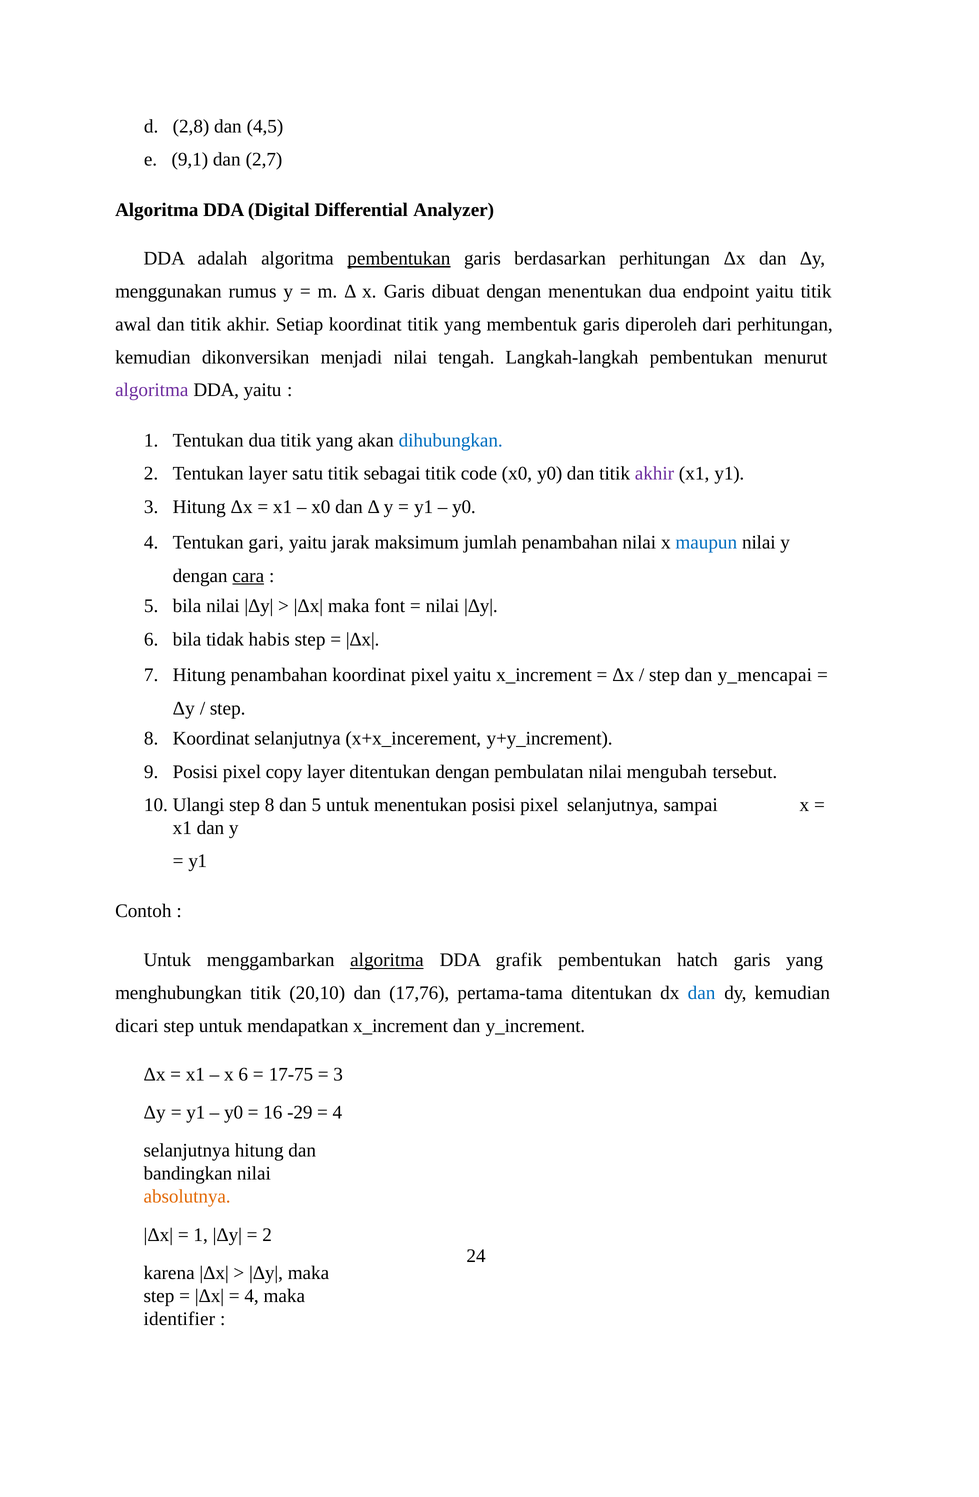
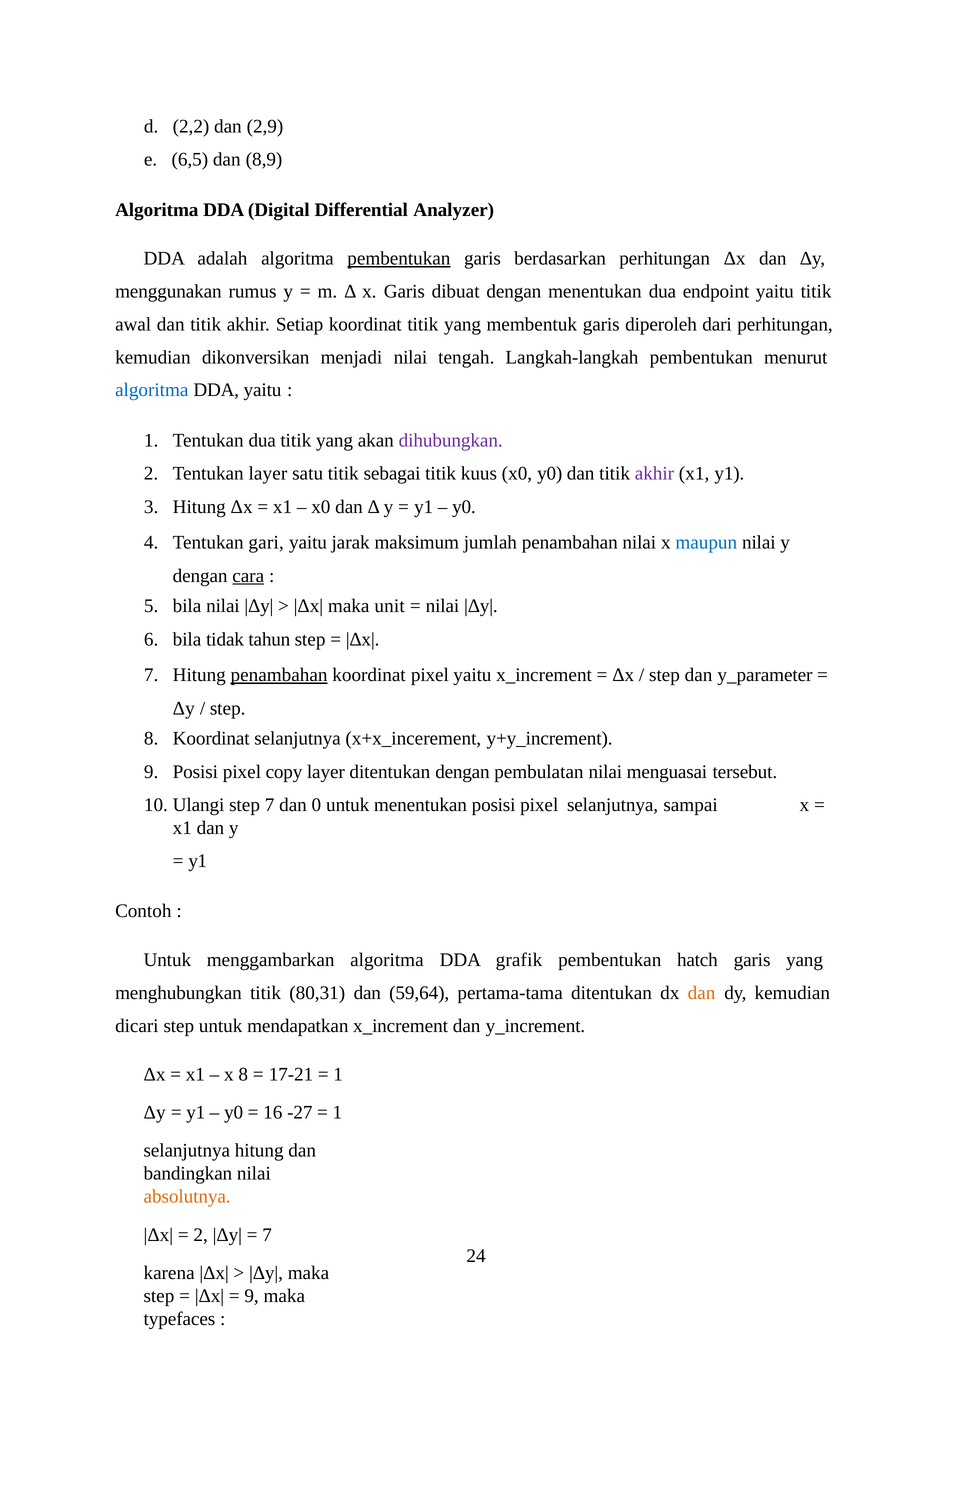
2,8: 2,8 -> 2,2
4,5: 4,5 -> 2,9
9,1: 9,1 -> 6,5
2,7: 2,7 -> 8,9
algoritma at (152, 390) colour: purple -> blue
dihubungkan colour: blue -> purple
code: code -> kuus
font: font -> unit
habis: habis -> tahun
penambahan at (279, 675) underline: none -> present
y_mencapai: y_mencapai -> y_parameter
mengubah: mengubah -> menguasai
Ulangi step 8: 8 -> 7
dan 5: 5 -> 0
algoritma at (387, 960) underline: present -> none
20,10: 20,10 -> 80,31
17,76: 17,76 -> 59,64
dan at (702, 993) colour: blue -> orange
x 6: 6 -> 8
17-75: 17-75 -> 17-21
3 at (338, 1075): 3 -> 1
-29: -29 -> -27
4 at (337, 1113): 4 -> 1
1 at (201, 1235): 1 -> 2
2 at (267, 1235): 2 -> 7
4 at (252, 1296): 4 -> 9
identifier: identifier -> typefaces
